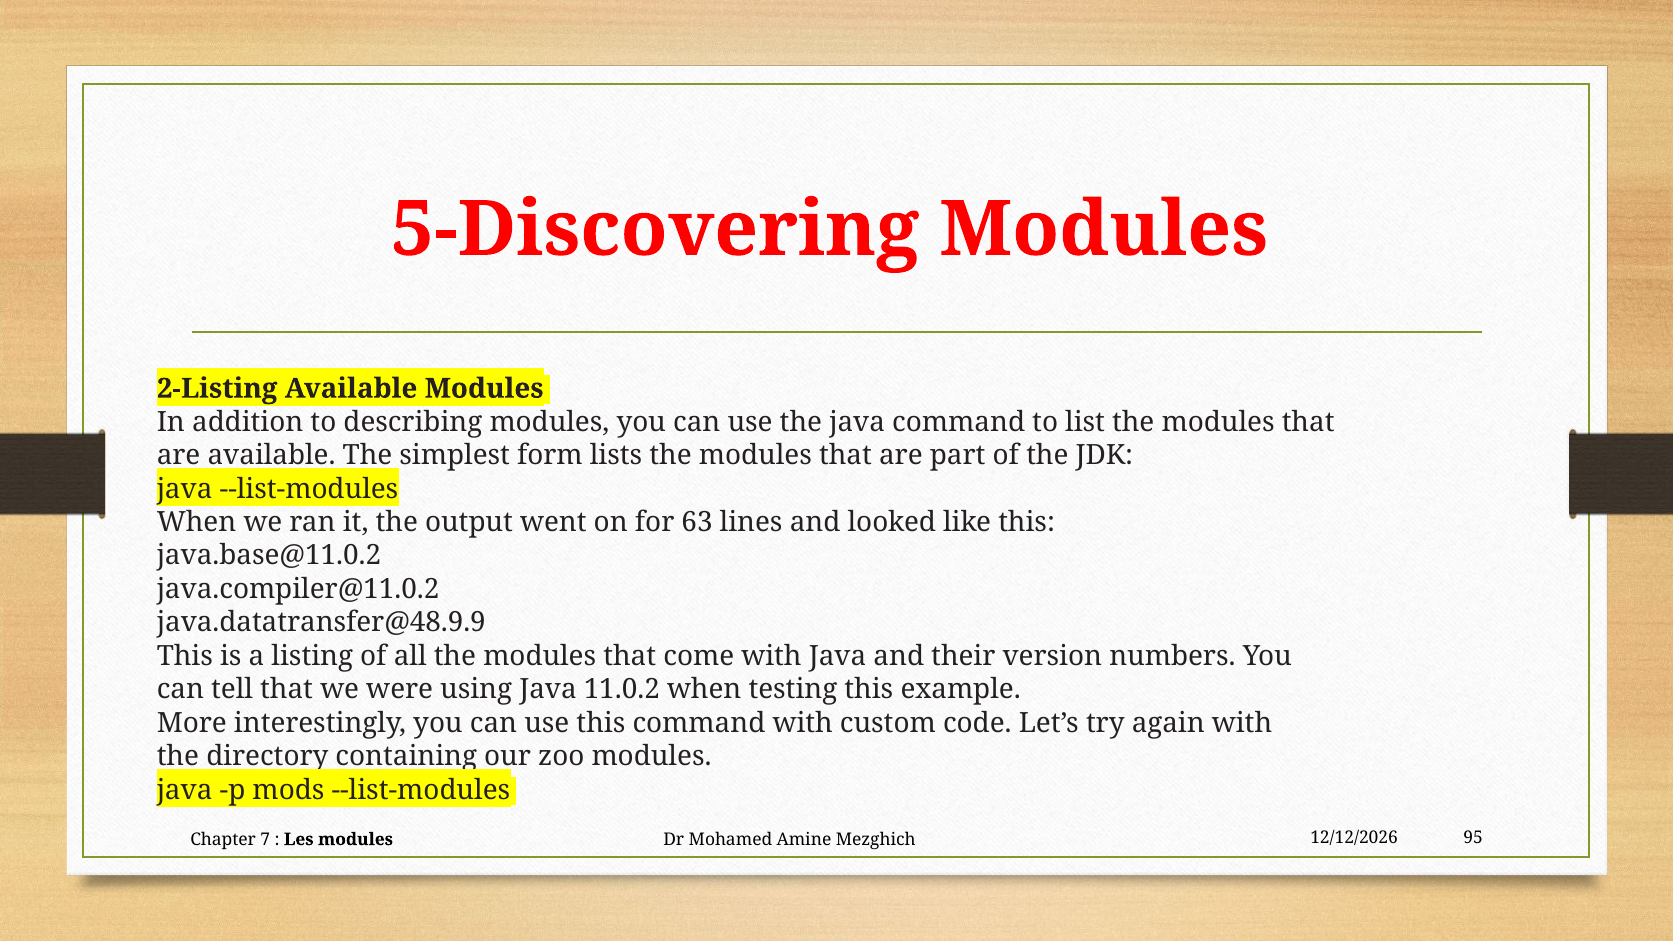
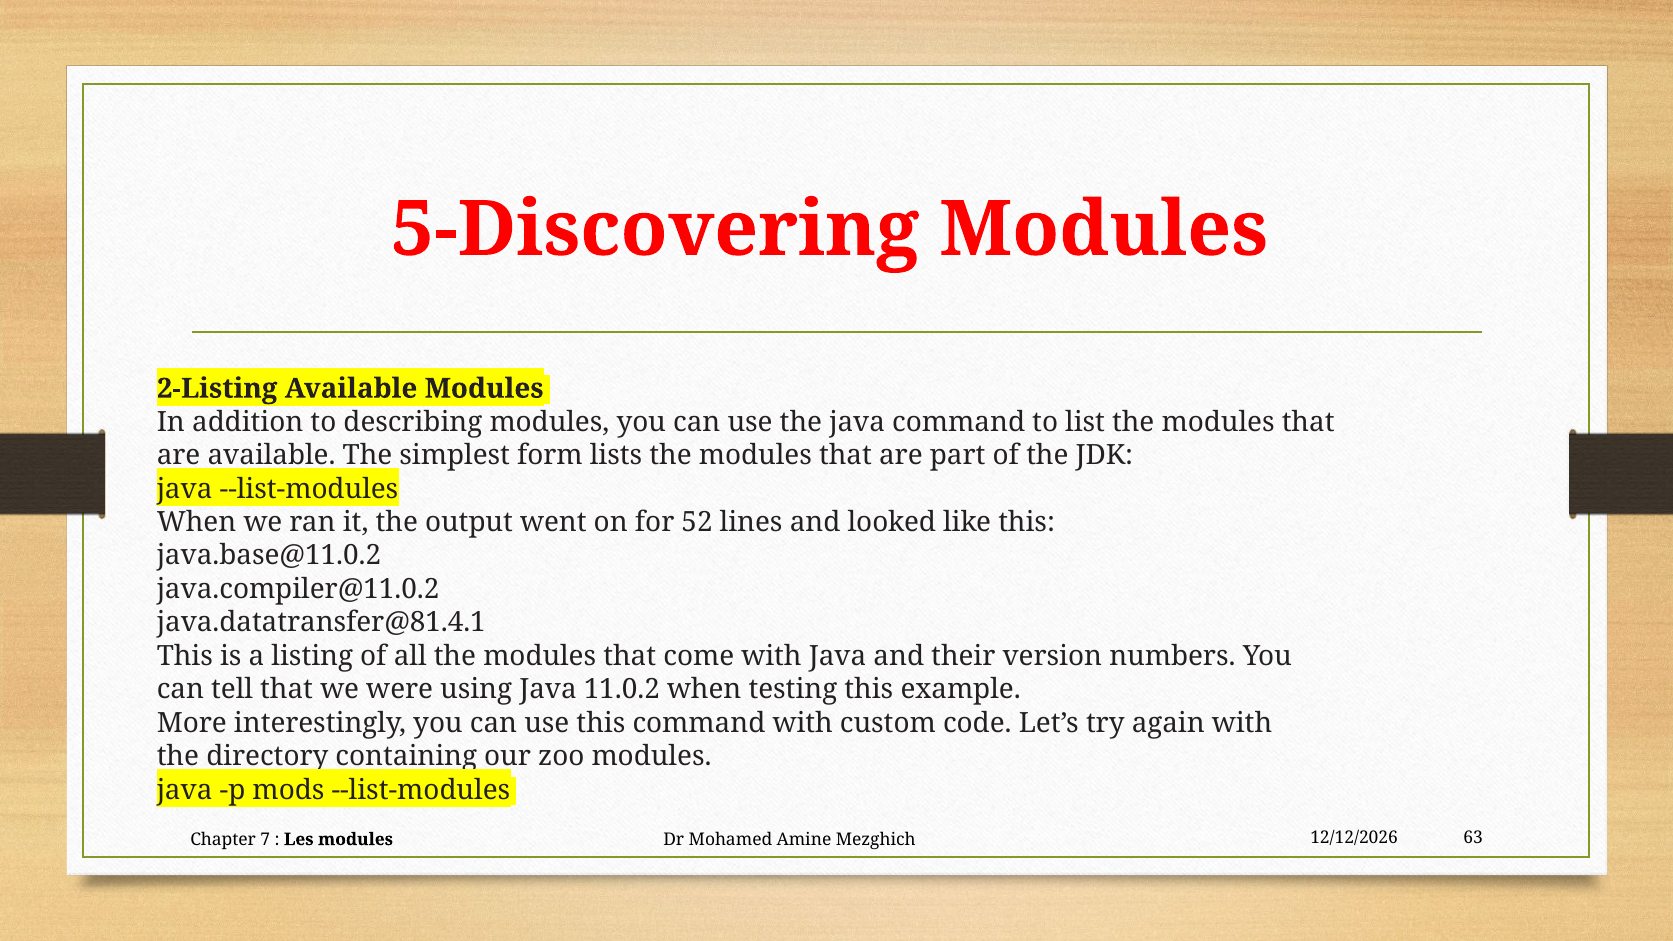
63: 63 -> 52
java.datatransfer@48.9.9: java.datatransfer@48.9.9 -> java.datatransfer@81.4.1
95: 95 -> 63
